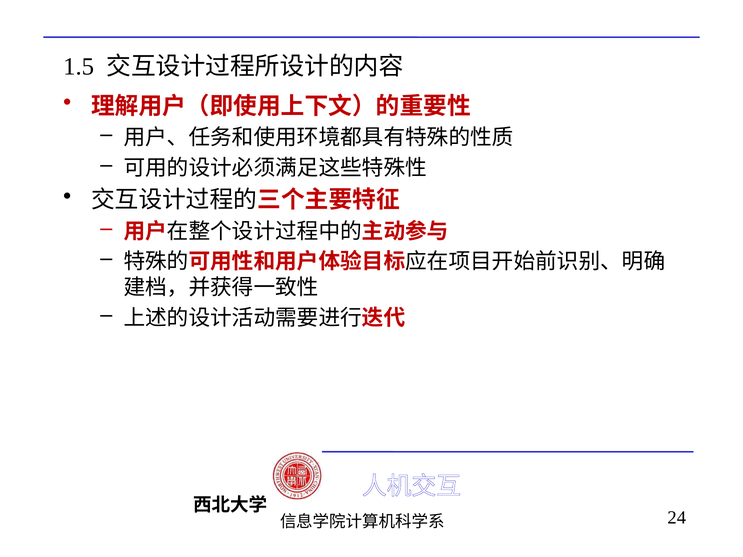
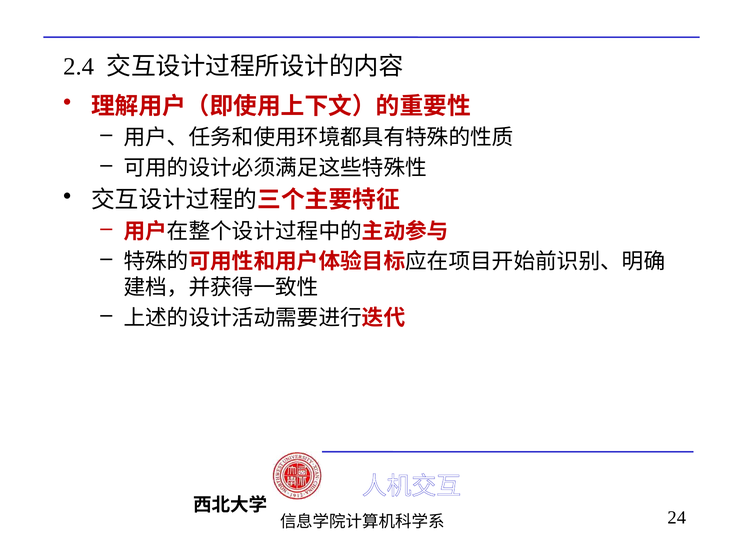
1.5: 1.5 -> 2.4
